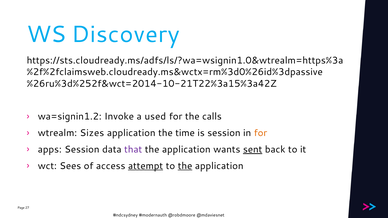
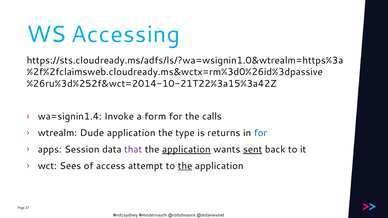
Discovery: Discovery -> Accessing
wa=signin1.2: wa=signin1.2 -> wa=signin1.4
used: used -> form
Sizes: Sizes -> Dude
time: time -> type
is session: session -> returns
for at (261, 133) colour: orange -> blue
application at (186, 150) underline: none -> present
attempt underline: present -> none
